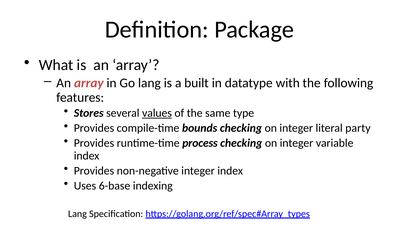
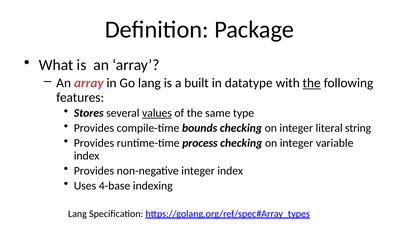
the at (312, 83) underline: none -> present
party: party -> string
6-base: 6-base -> 4-base
